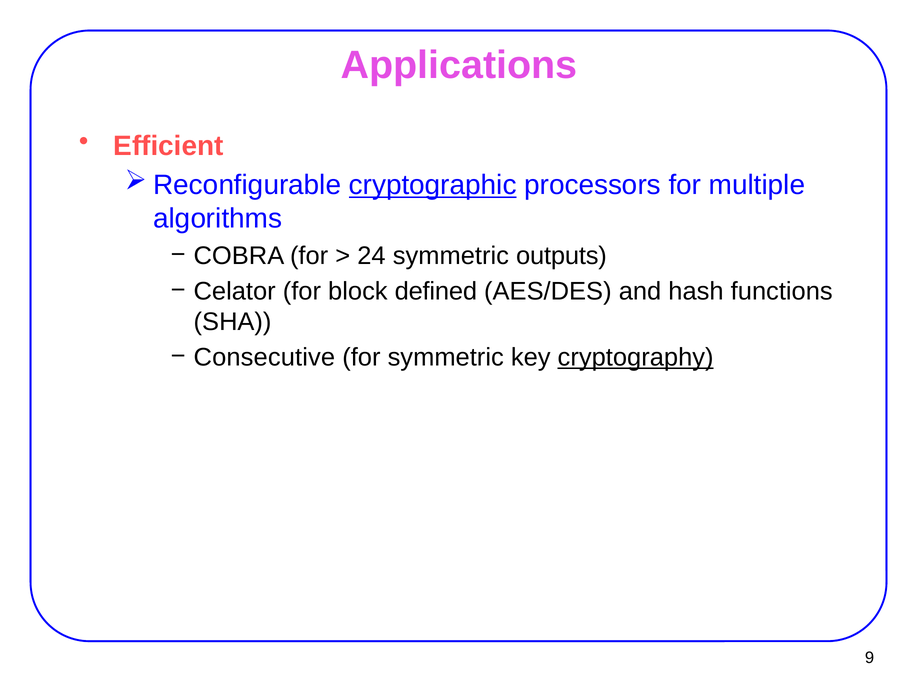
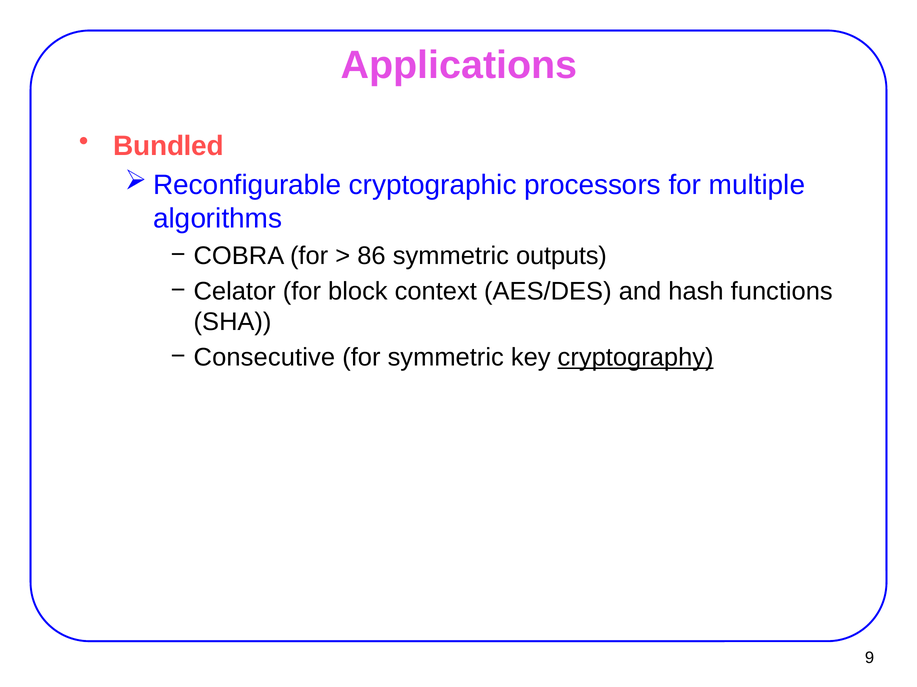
Efficient: Efficient -> Bundled
cryptographic underline: present -> none
24: 24 -> 86
defined: defined -> context
